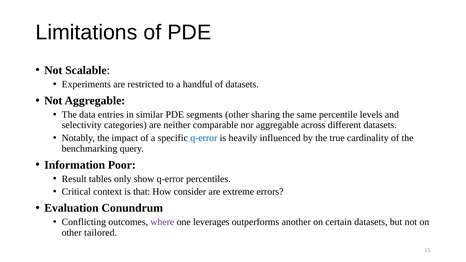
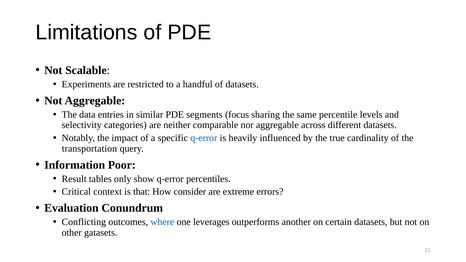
segments other: other -> focus
benchmarking: benchmarking -> transportation
where colour: purple -> blue
tailored: tailored -> gatasets
